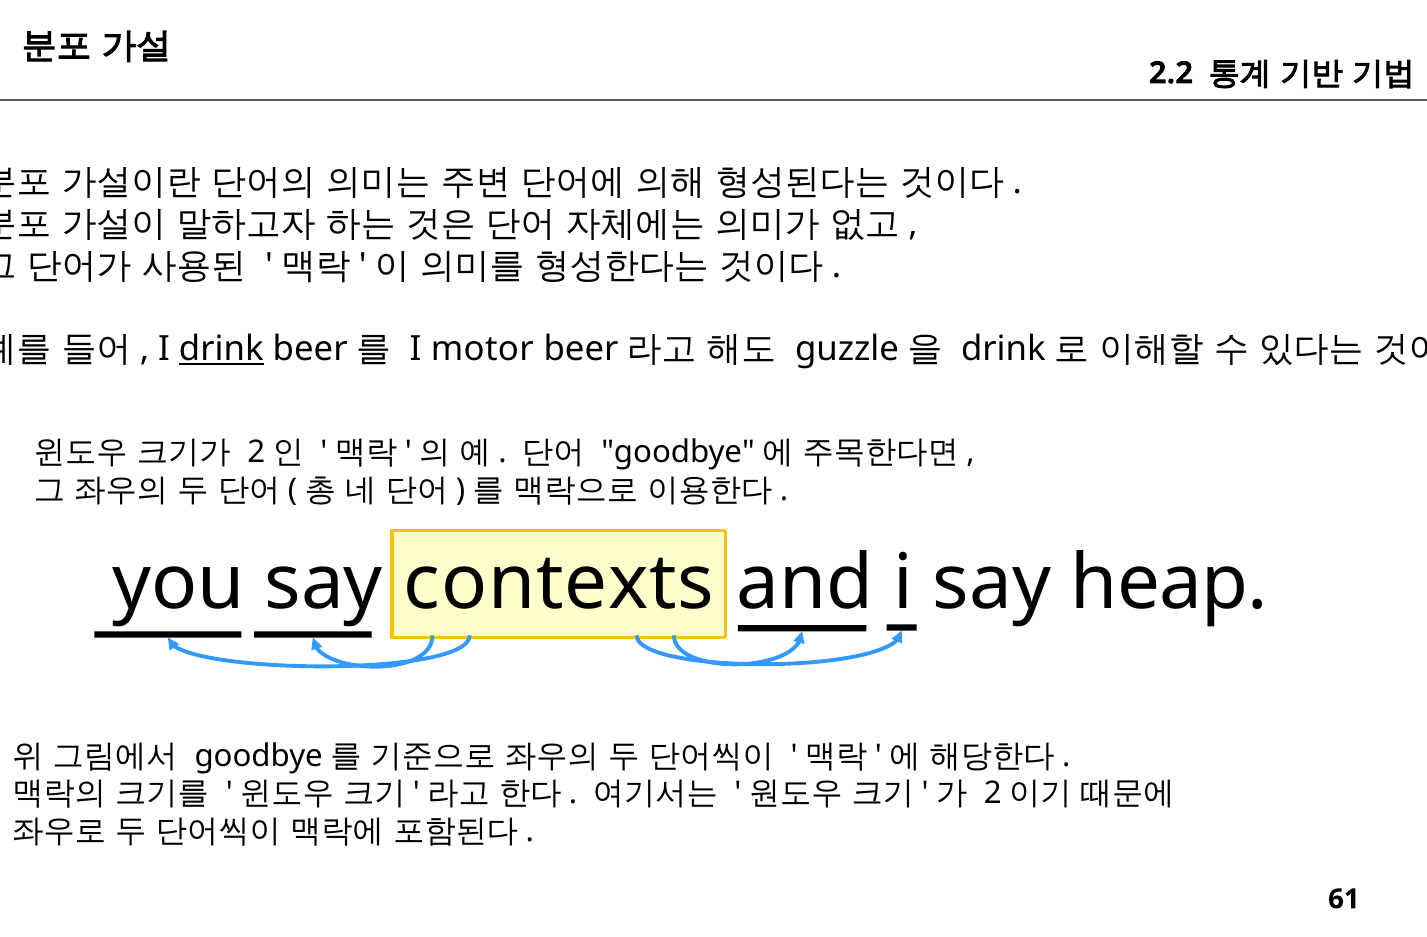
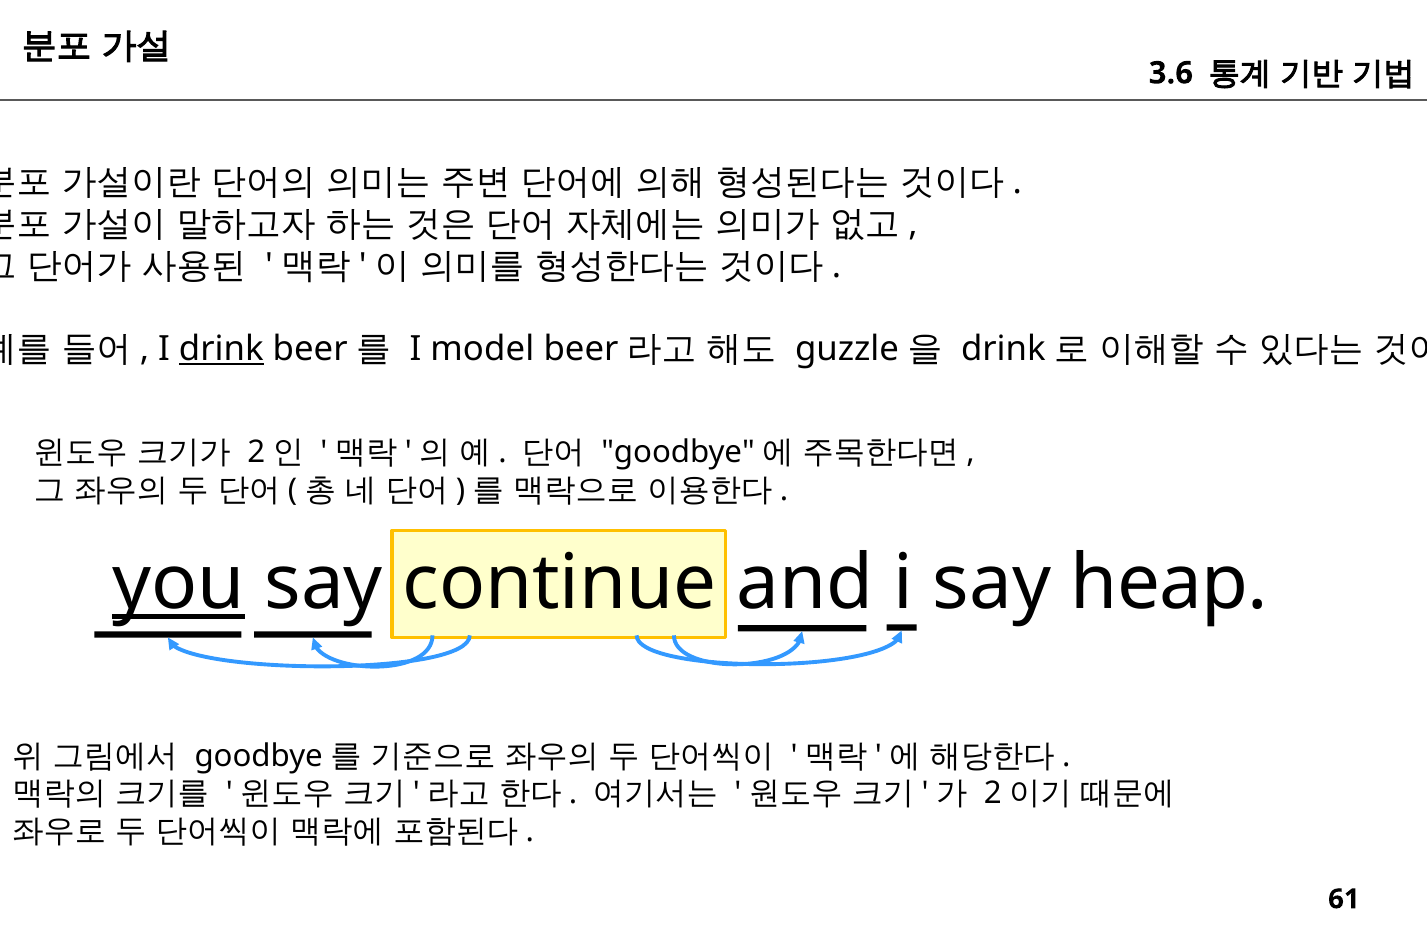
2.2: 2.2 -> 3.6
motor: motor -> model
you underline: none -> present
contexts: contexts -> continue
